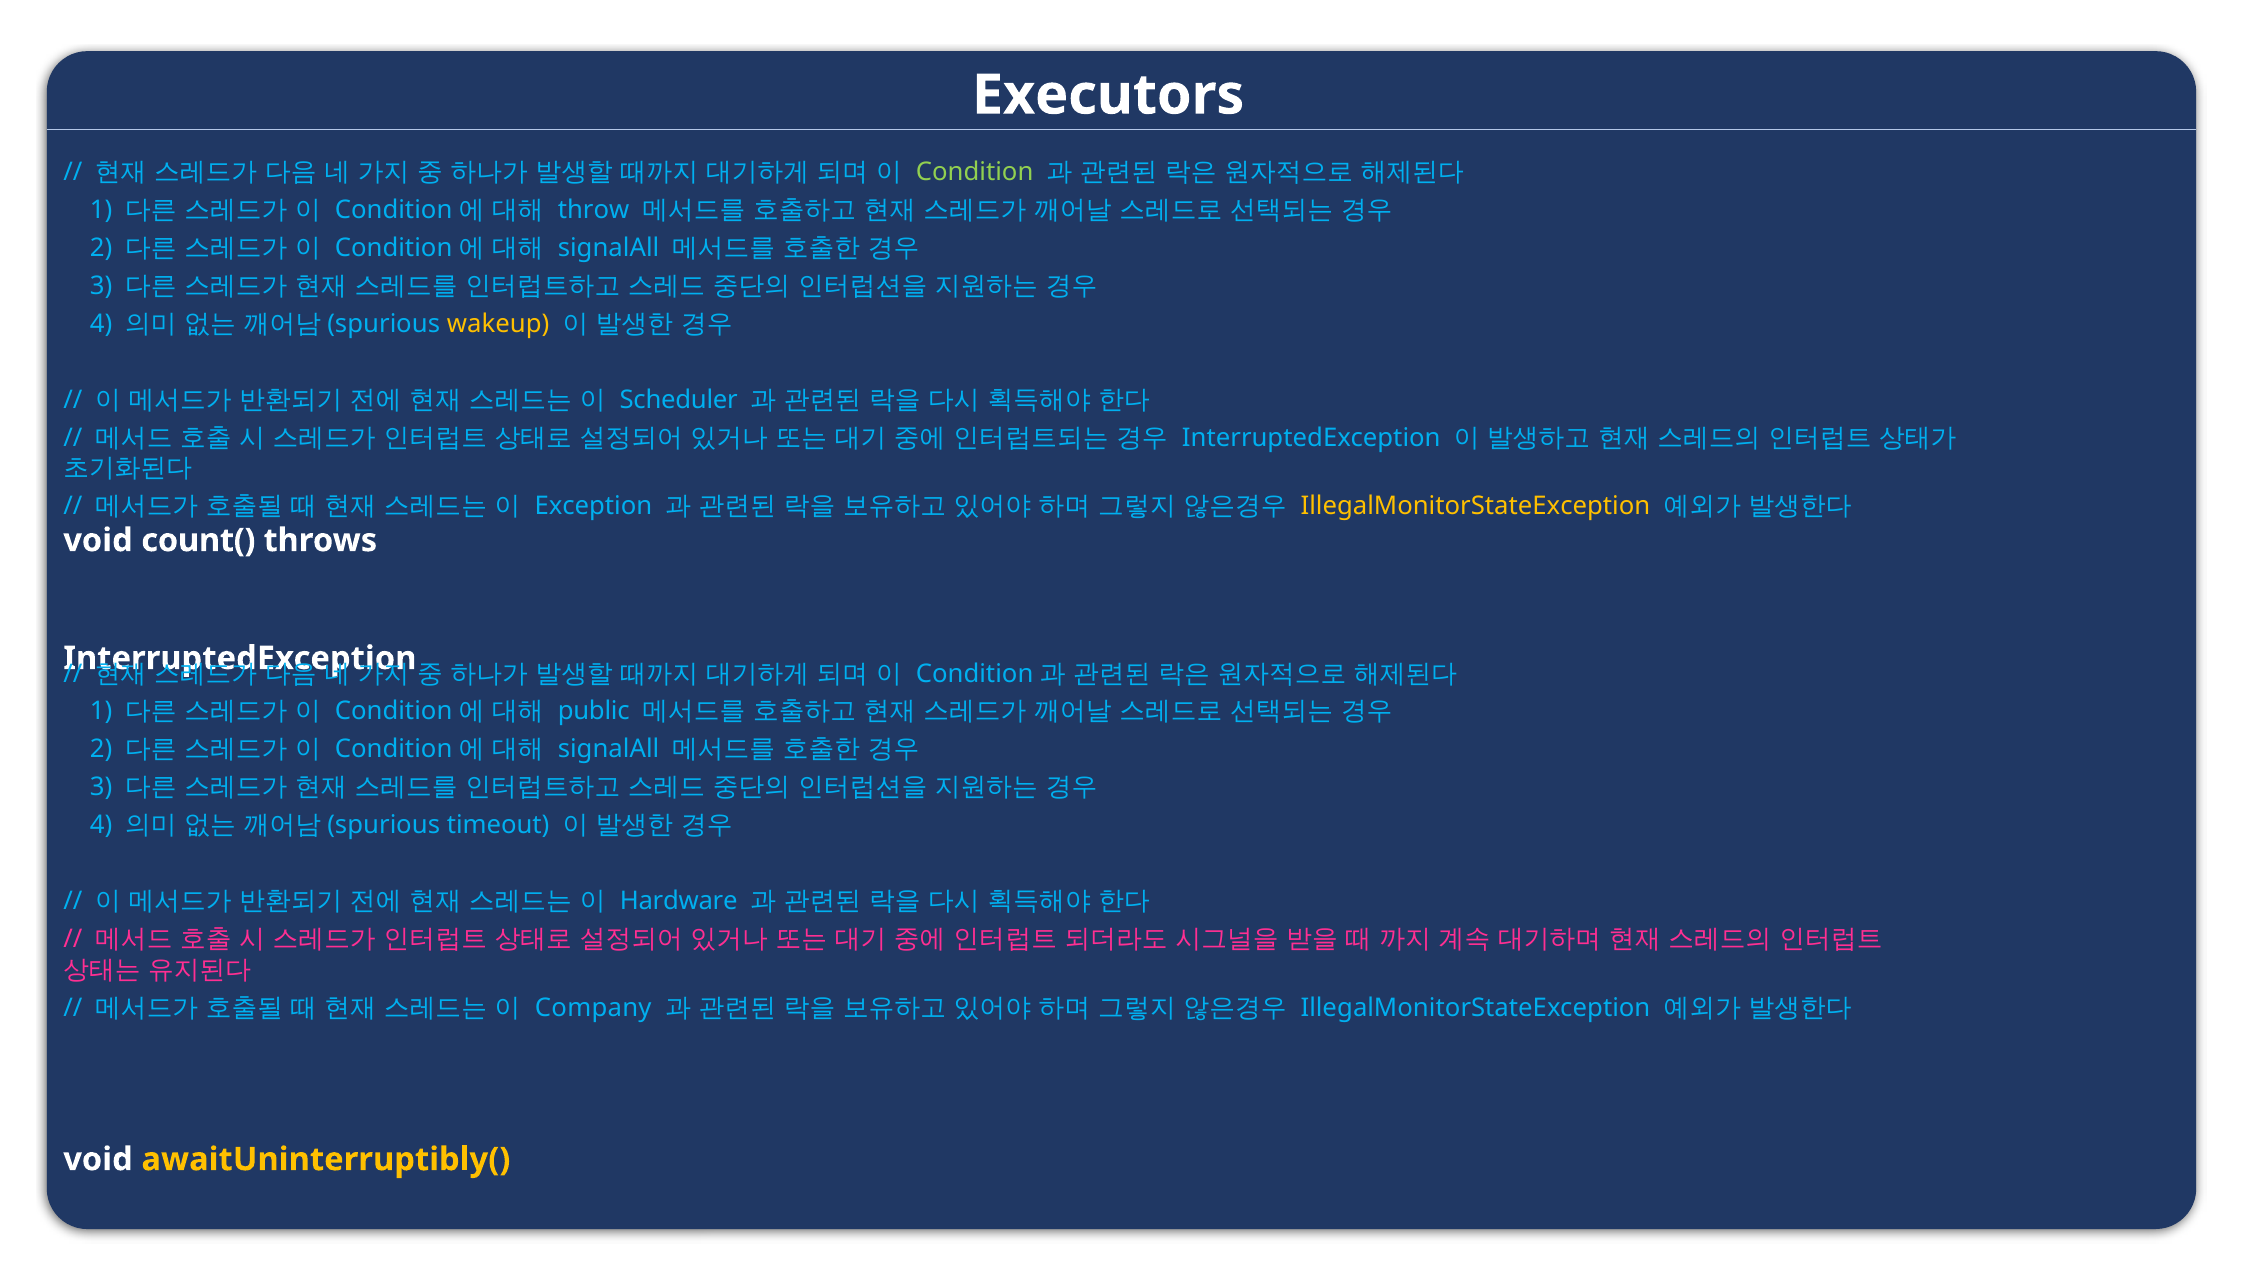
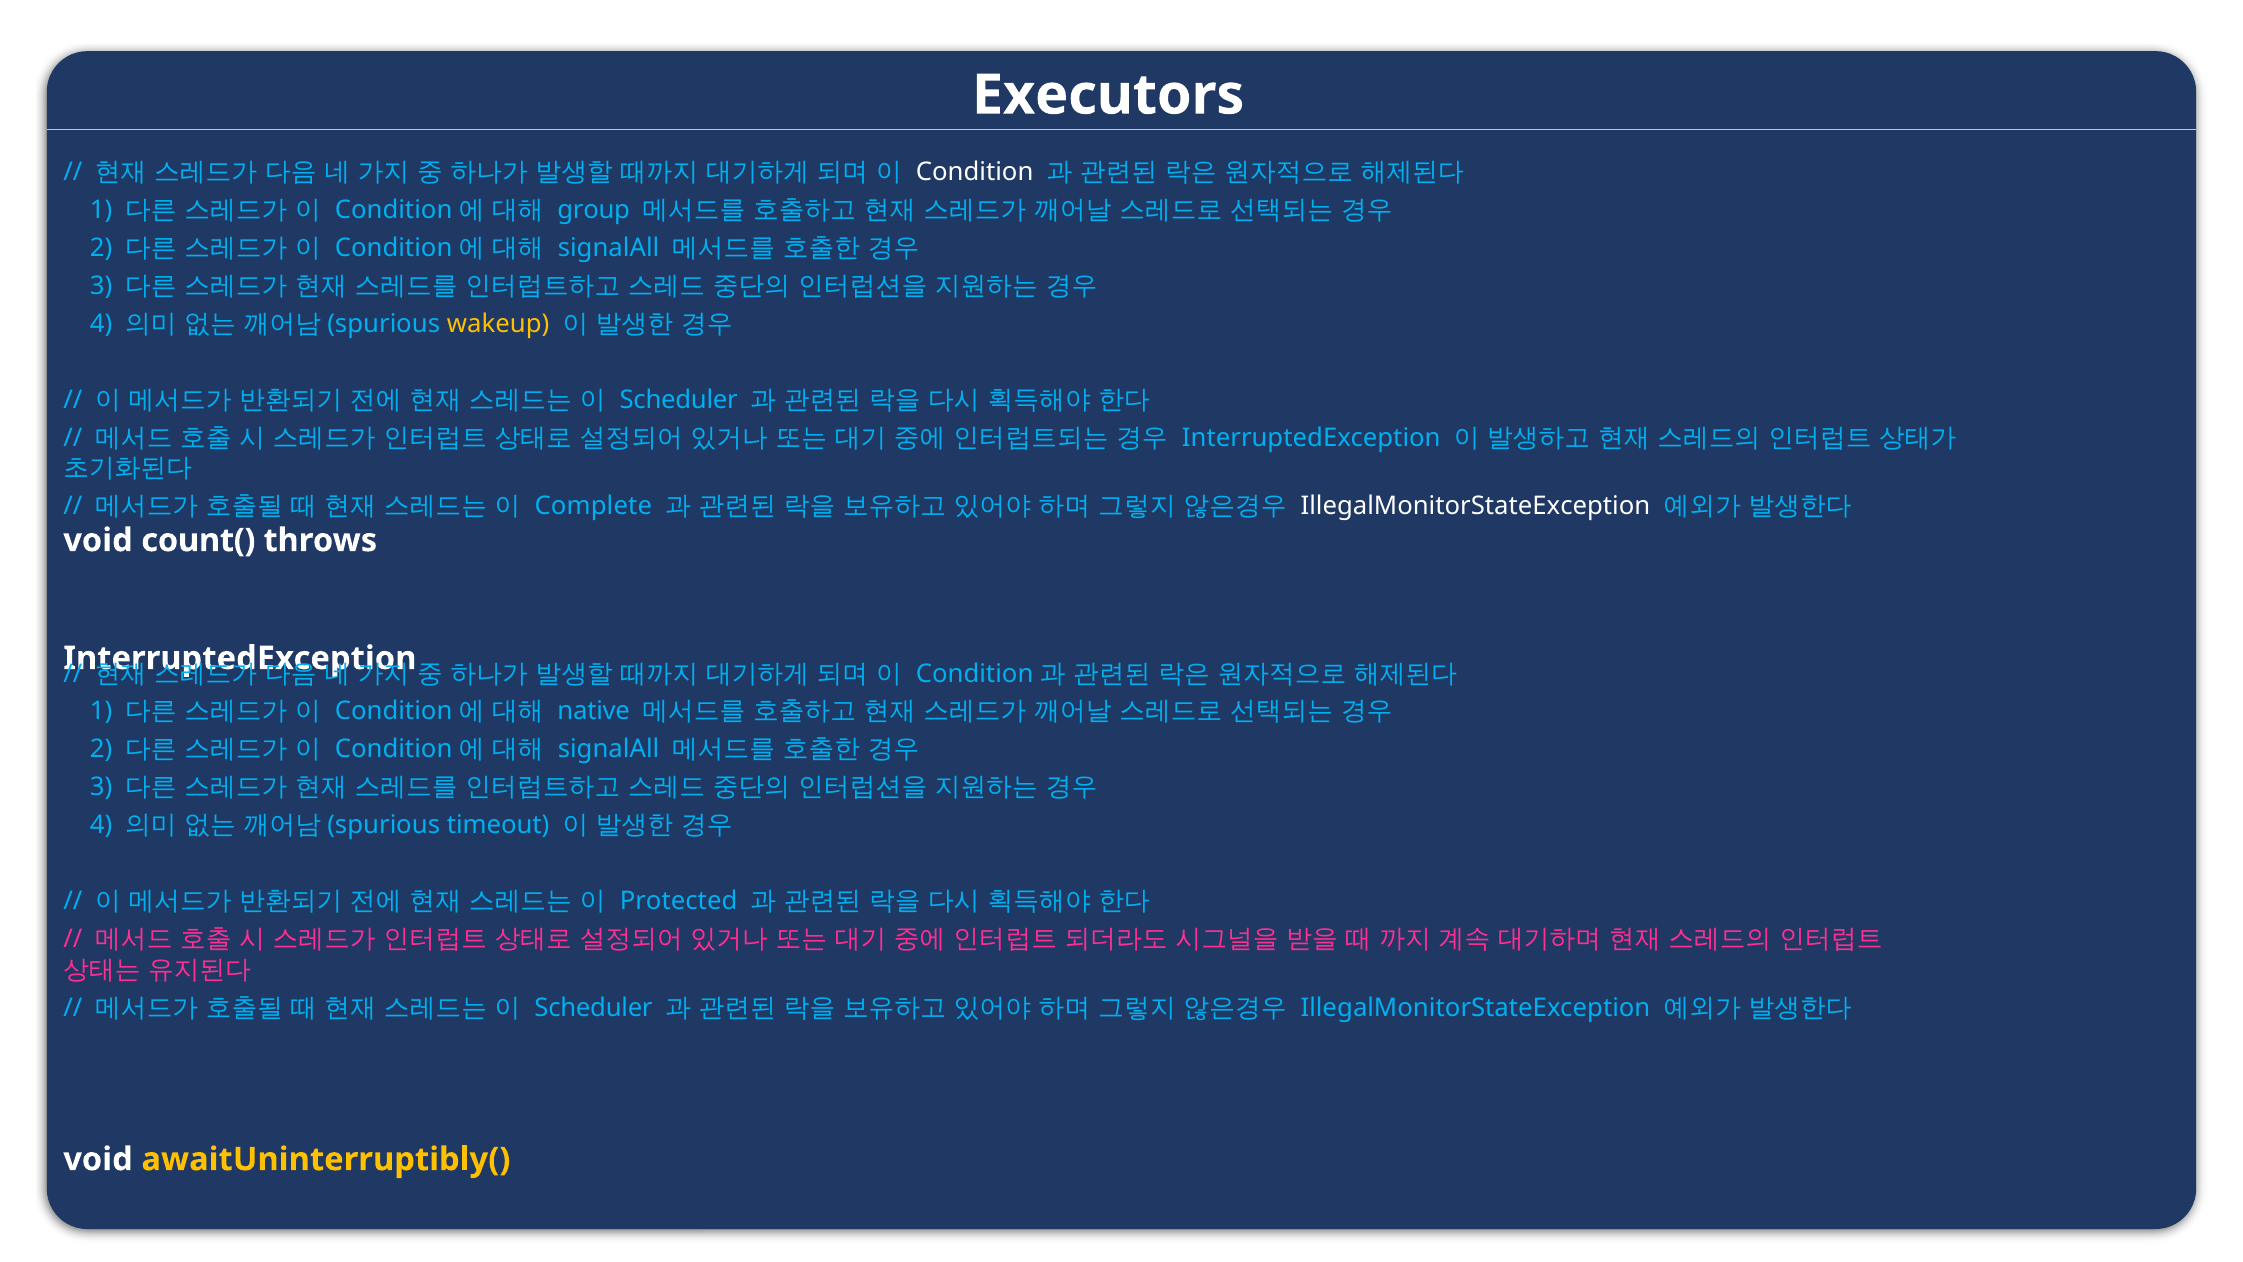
Condition colour: light green -> white
throw: throw -> group
Exception: Exception -> Complete
IllegalMonitorStateException at (1475, 506) colour: yellow -> white
public: public -> native
Hardware: Hardware -> Protected
Company at (593, 1007): Company -> Scheduler
